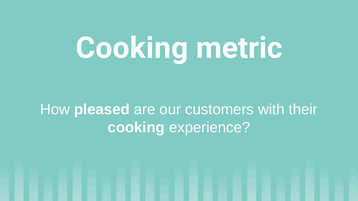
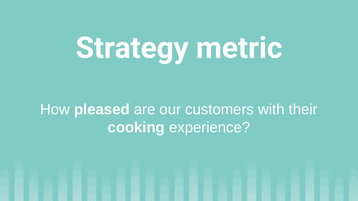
Cooking at (132, 48): Cooking -> Strategy
